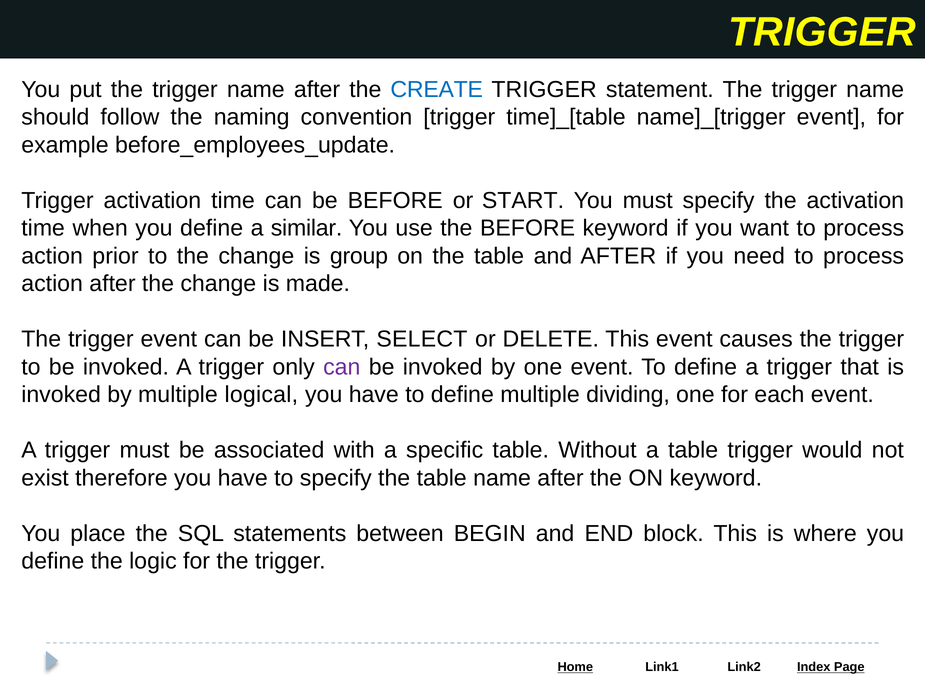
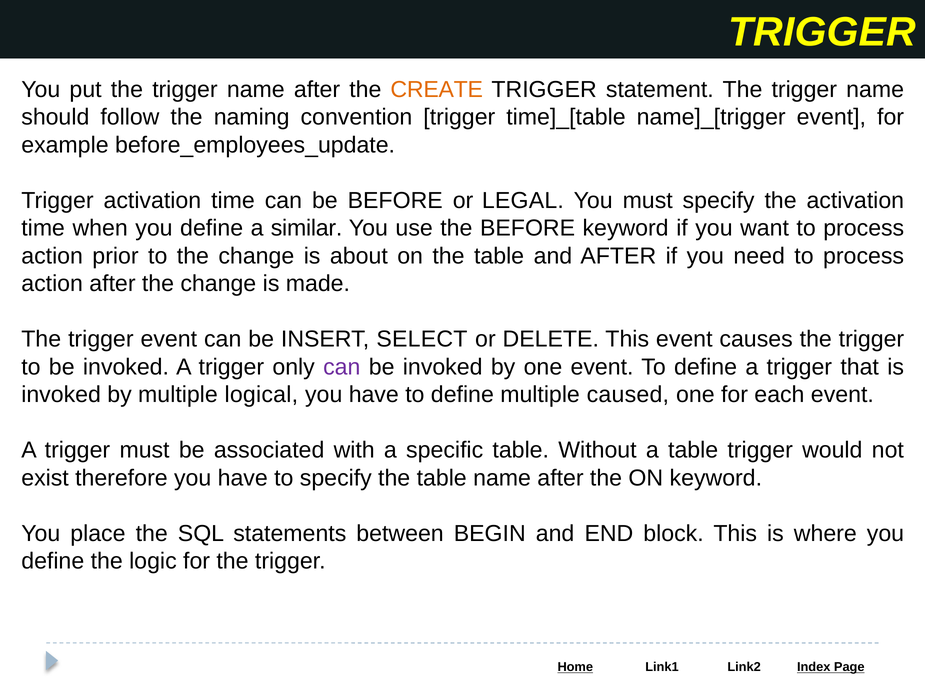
CREATE colour: blue -> orange
START: START -> LEGAL
group: group -> about
dividing: dividing -> caused
